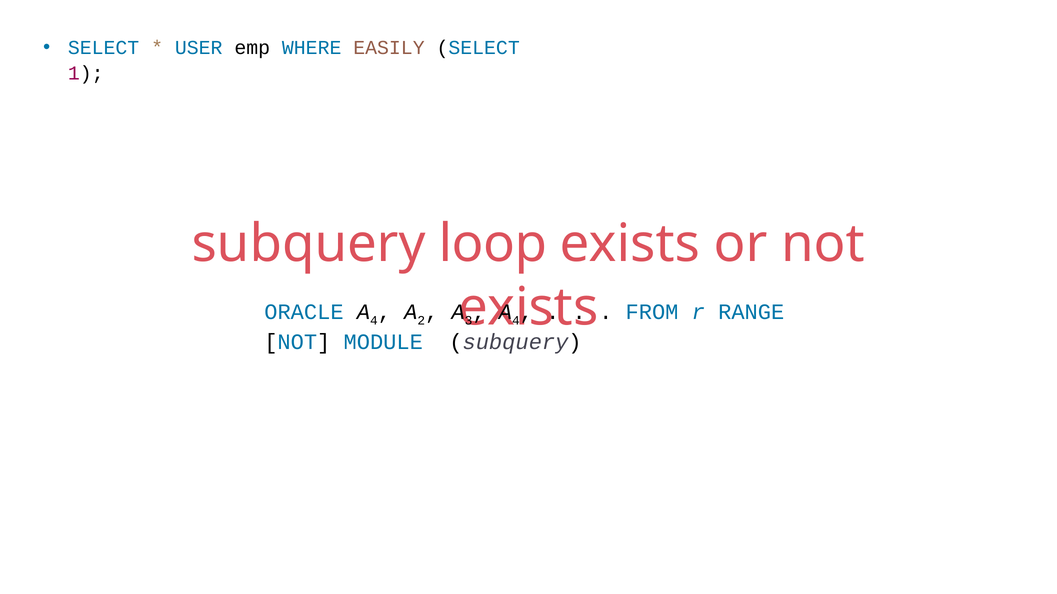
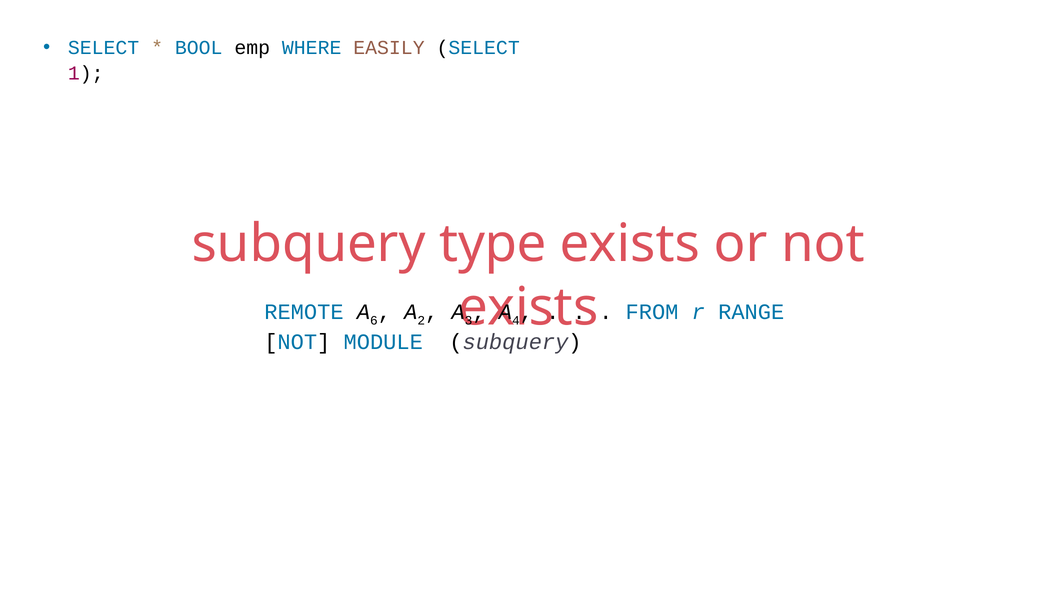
USER: USER -> BOOL
loop: loop -> type
ORACLE: ORACLE -> REMOTE
4 at (374, 321): 4 -> 6
